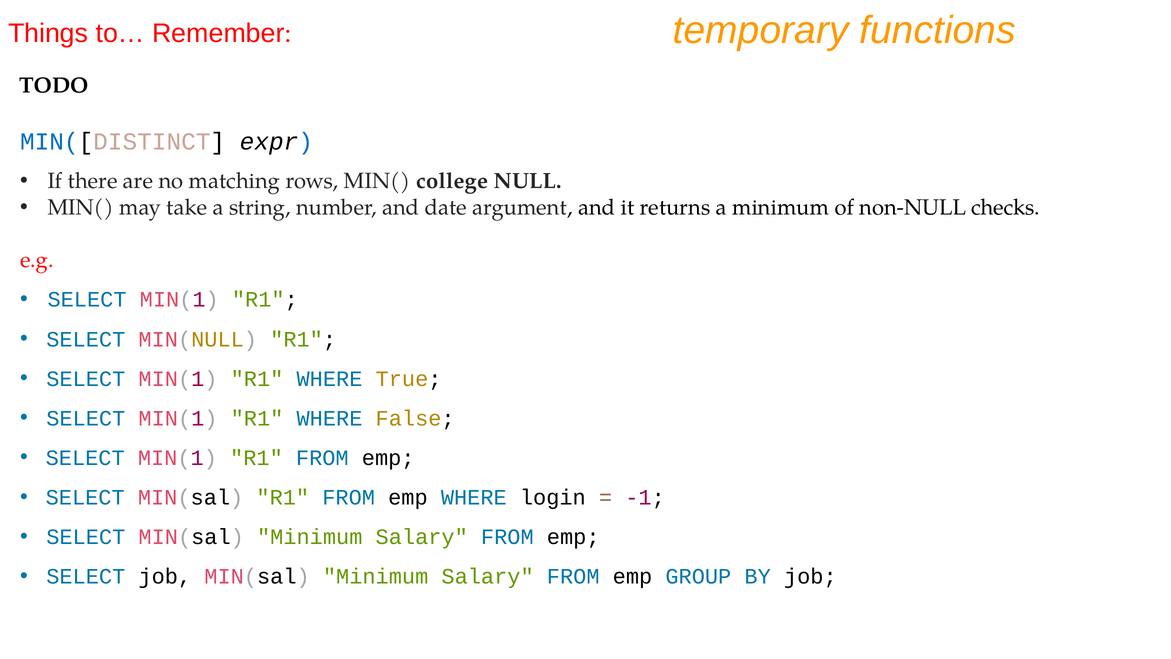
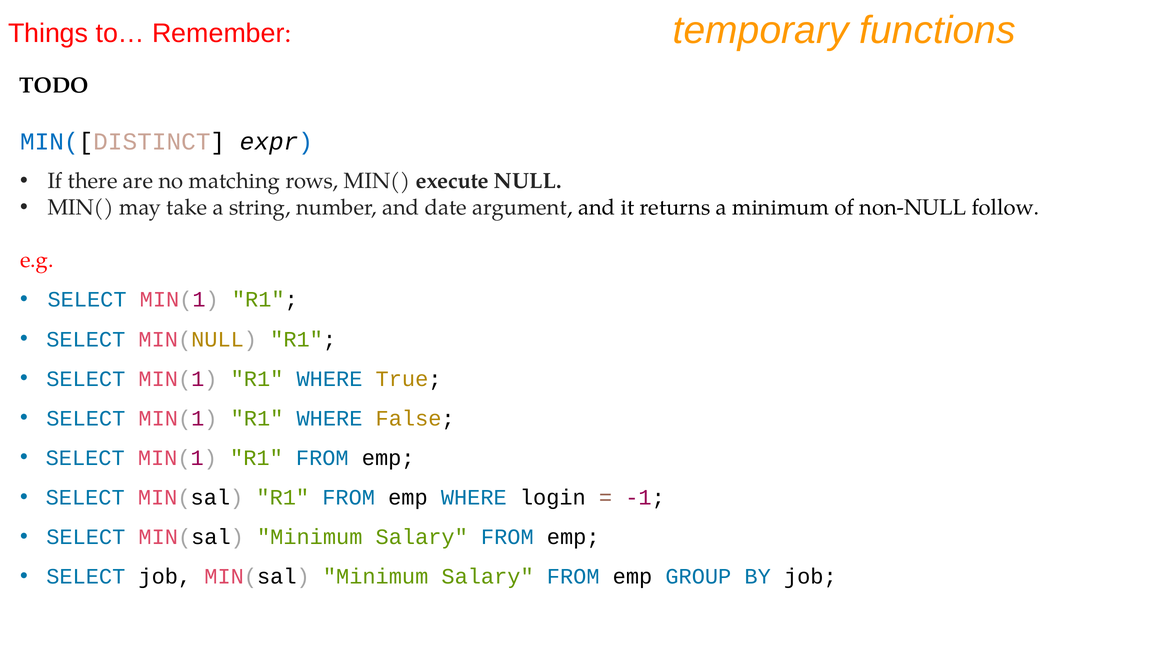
college: college -> execute
checks: checks -> follow
